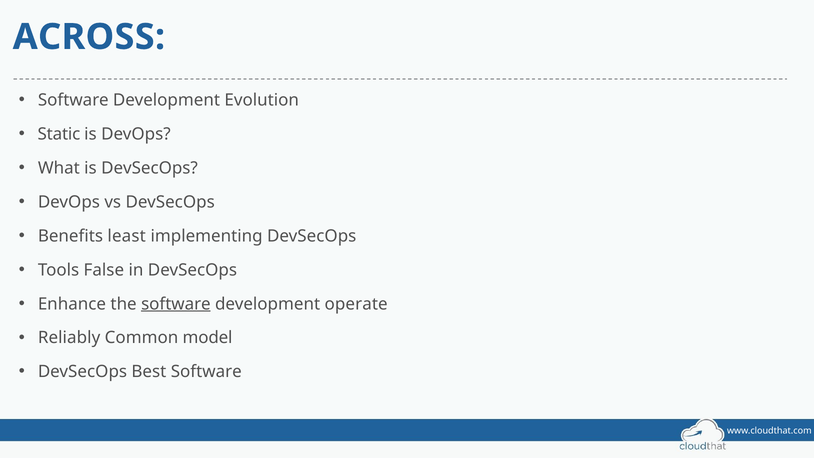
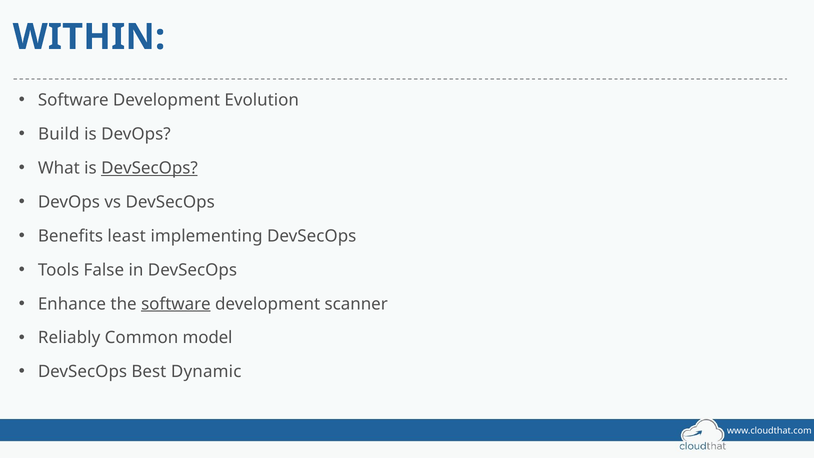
ACROSS: ACROSS -> WITHIN
Static: Static -> Build
DevSecOps at (149, 168) underline: none -> present
operate: operate -> scanner
Best Software: Software -> Dynamic
